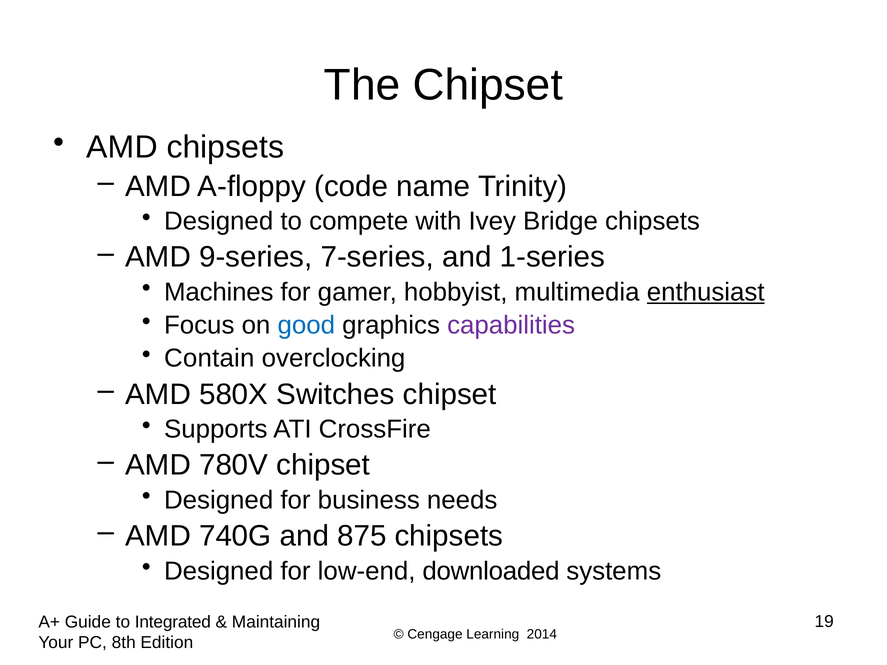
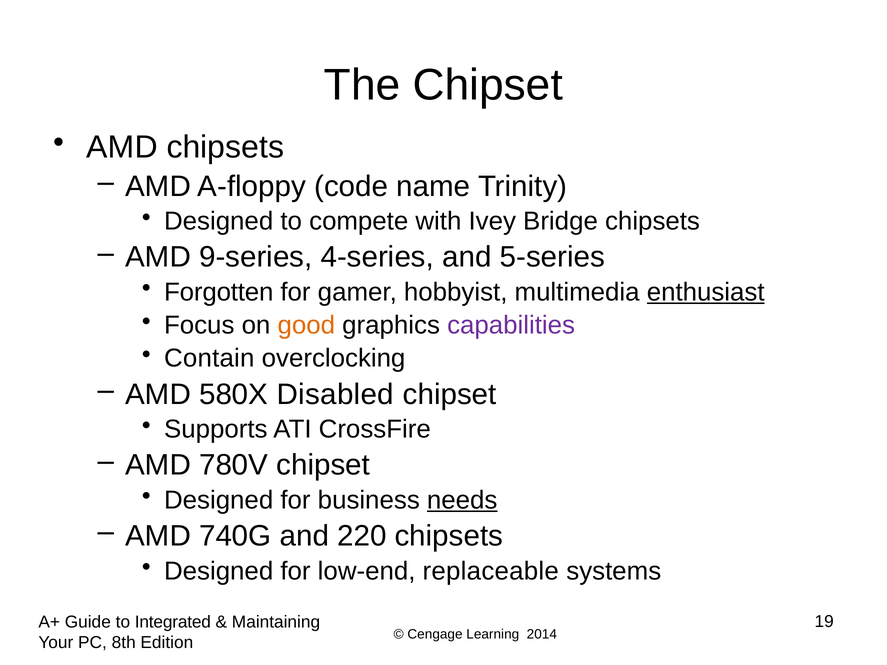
7-series: 7-series -> 4-series
1-series: 1-series -> 5-series
Machines: Machines -> Forgotten
good colour: blue -> orange
Switches: Switches -> Disabled
needs underline: none -> present
875: 875 -> 220
downloaded: downloaded -> replaceable
